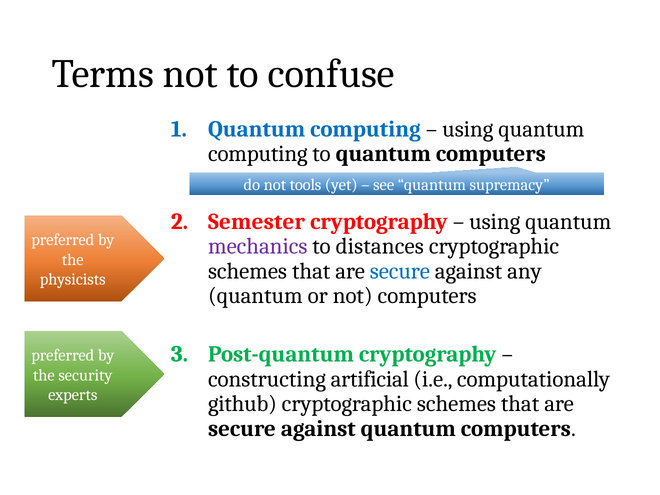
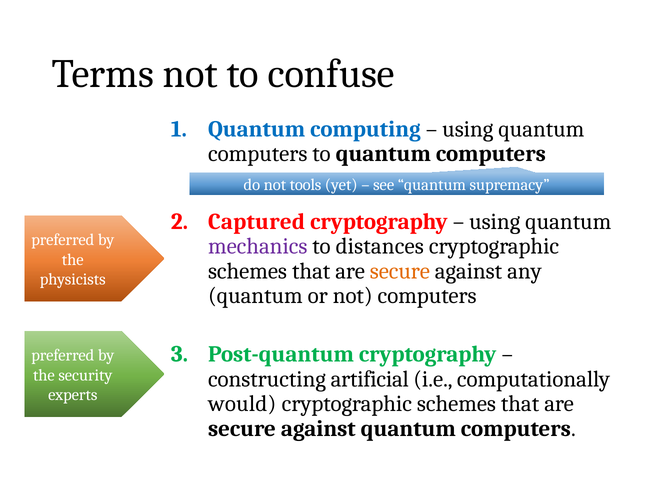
computing at (258, 154): computing -> computers
Semester: Semester -> Captured
secure at (400, 271) colour: blue -> orange
github: github -> would
